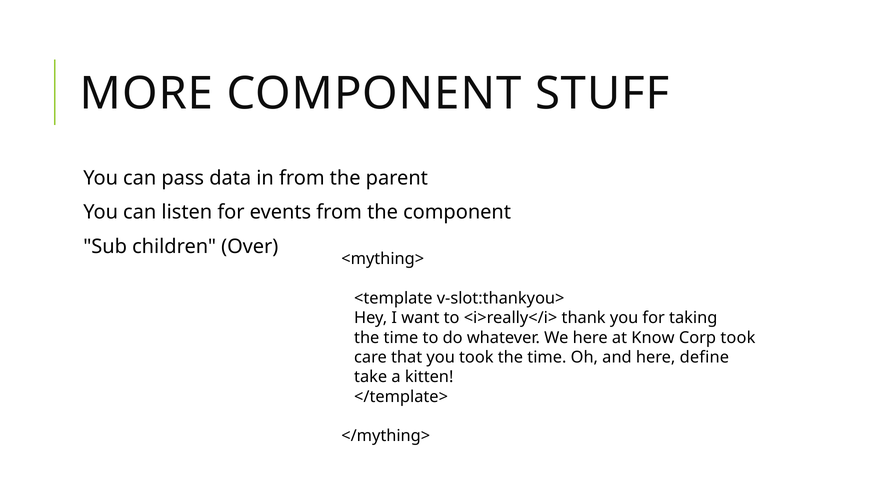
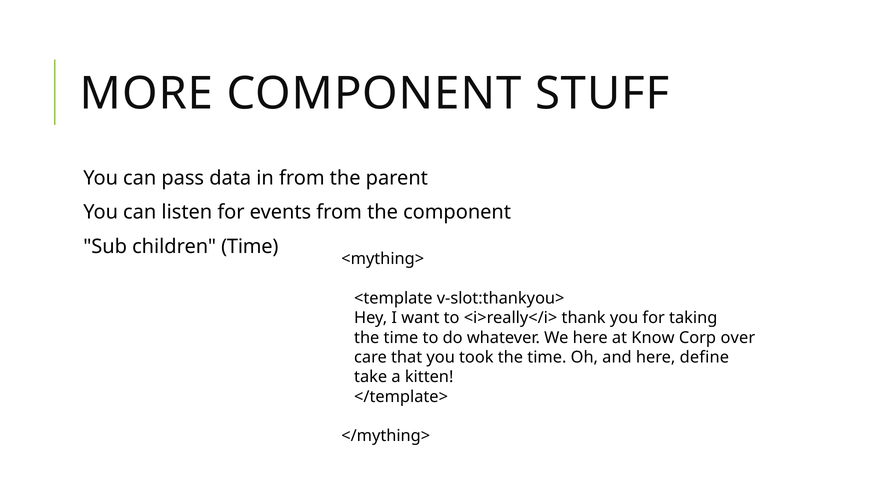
children Over: Over -> Time
Corp took: took -> over
